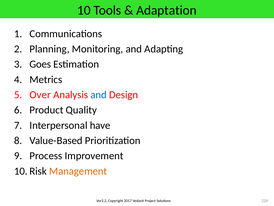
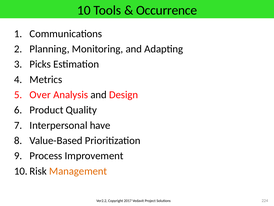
Adaptation: Adaptation -> Occurrence
Goes: Goes -> Picks
and at (99, 95) colour: blue -> black
